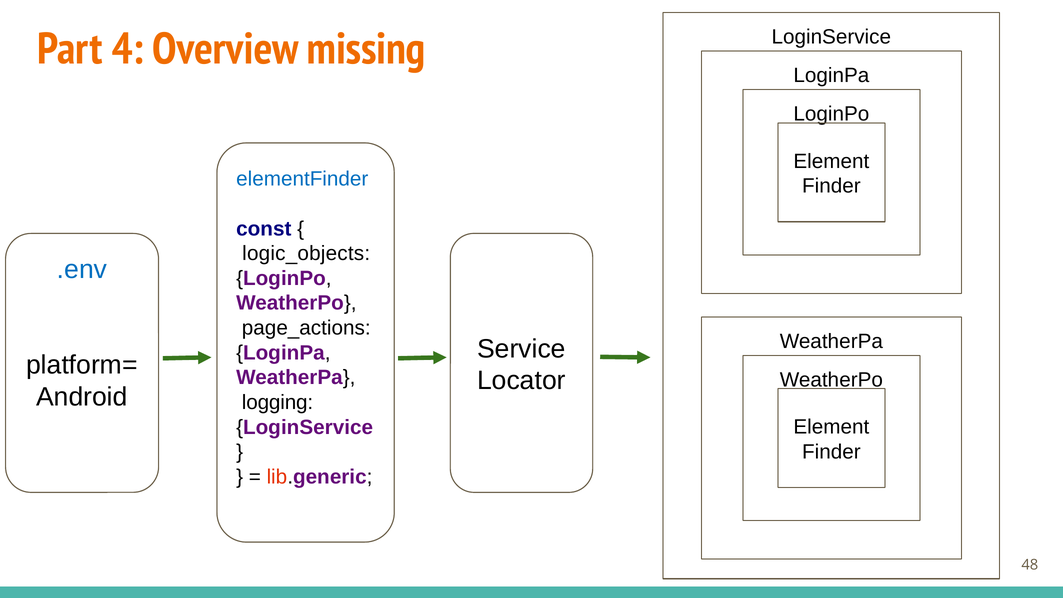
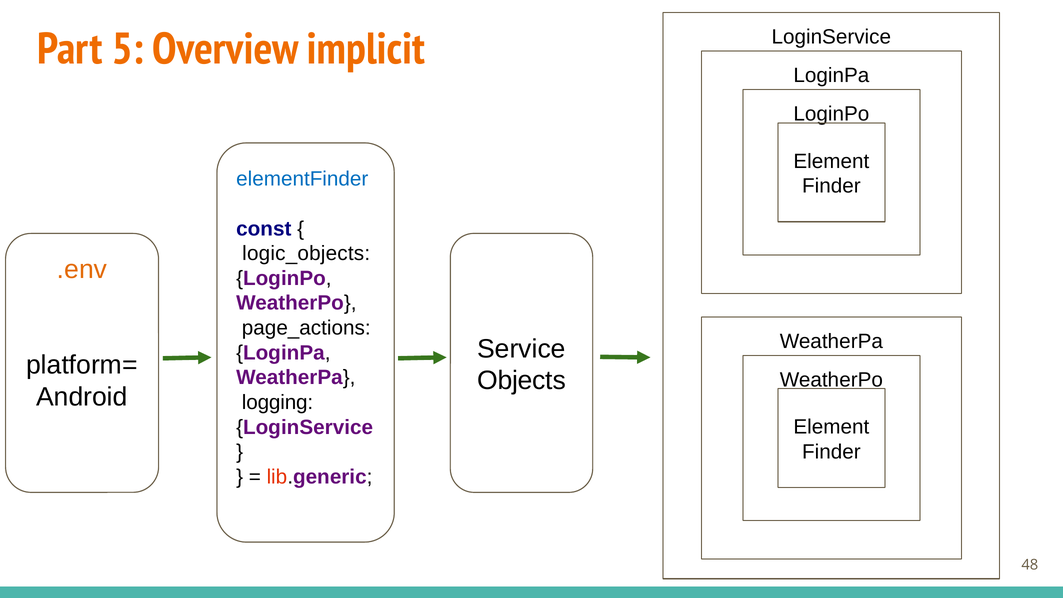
4: 4 -> 5
missing: missing -> implicit
.env colour: blue -> orange
Locator: Locator -> Objects
